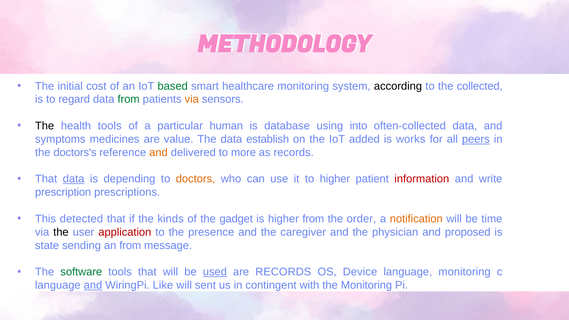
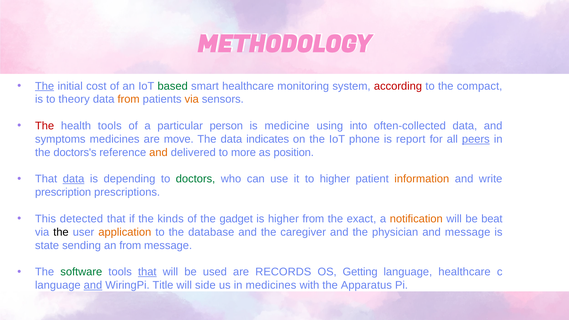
The at (45, 86) underline: none -> present
according colour: black -> red
collected: collected -> compact
regard: regard -> theory
from at (129, 99) colour: green -> orange
The at (45, 126) colour: black -> red
human: human -> person
database: database -> medicine
value: value -> move
establish: establish -> indicates
added: added -> phone
works: works -> report
as records: records -> position
doctors colour: orange -> green
information colour: red -> orange
order: order -> exact
time: time -> beat
application colour: red -> orange
presence: presence -> database
and proposed: proposed -> message
that at (147, 272) underline: none -> present
used underline: present -> none
Device: Device -> Getting
language monitoring: monitoring -> healthcare
Like: Like -> Title
sent: sent -> side
in contingent: contingent -> medicines
the Monitoring: Monitoring -> Apparatus
